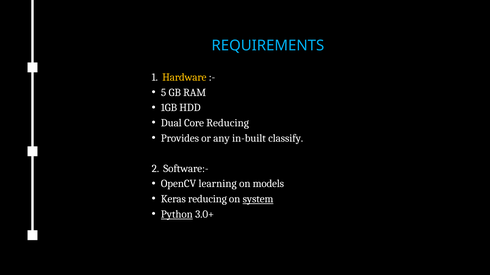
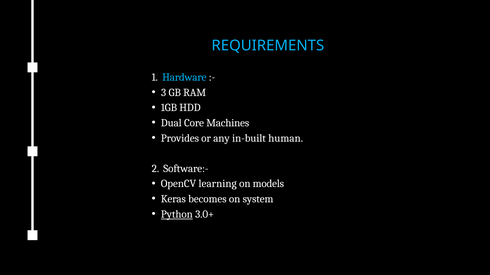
Hardware colour: yellow -> light blue
5: 5 -> 3
Core Reducing: Reducing -> Machines
classify: classify -> human
Keras reducing: reducing -> becomes
system underline: present -> none
